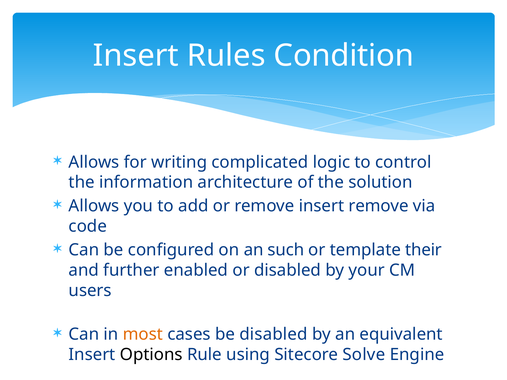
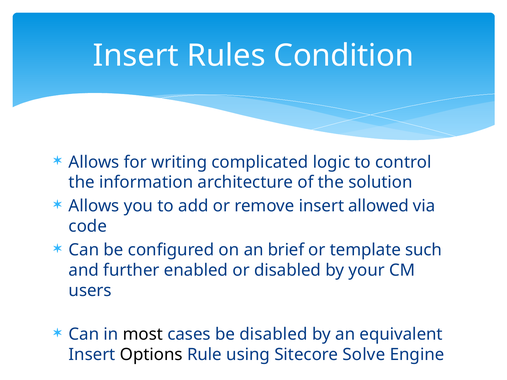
insert remove: remove -> allowed
such: such -> brief
their: their -> such
most colour: orange -> black
